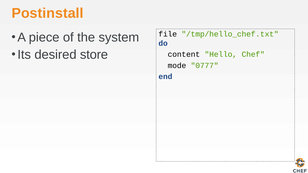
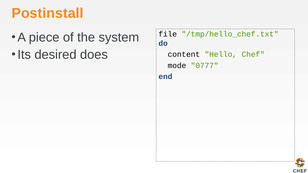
store: store -> does
